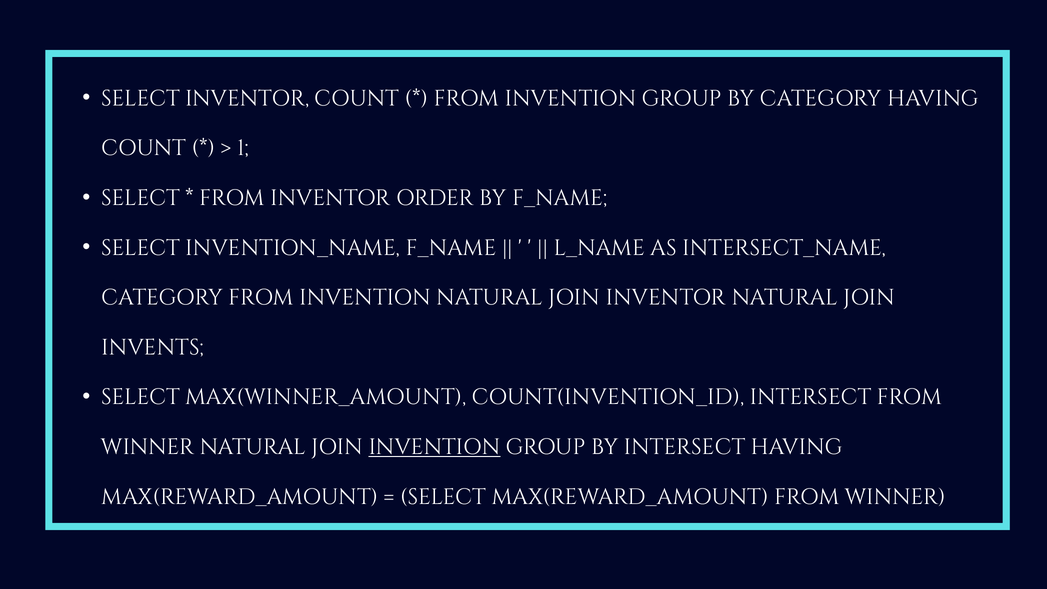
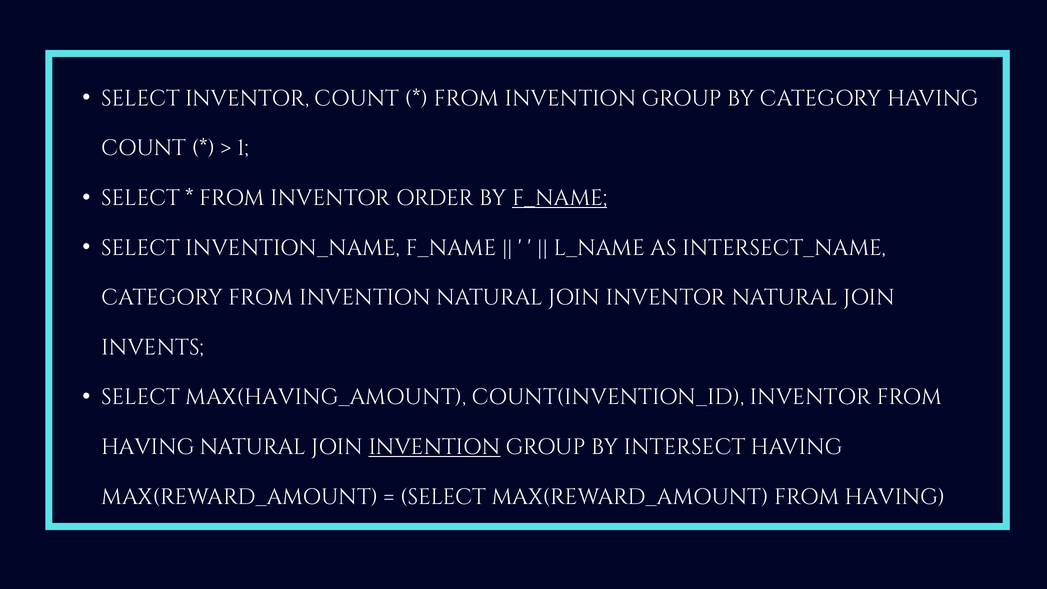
F_NAME at (560, 198) underline: none -> present
MAX(WINNER_AMOUNT: MAX(WINNER_AMOUNT -> MAX(HAVING_AMOUNT
COUNT(INVENTION_ID INTERSECT: INTERSECT -> INVENTOR
WINNER at (148, 447): WINNER -> HAVING
MAX(REWARD_AMOUNT FROM WINNER: WINNER -> HAVING
